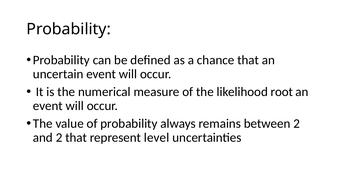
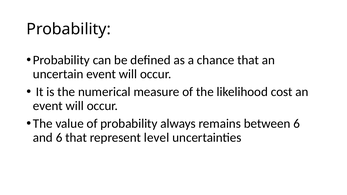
root: root -> cost
between 2: 2 -> 6
and 2: 2 -> 6
